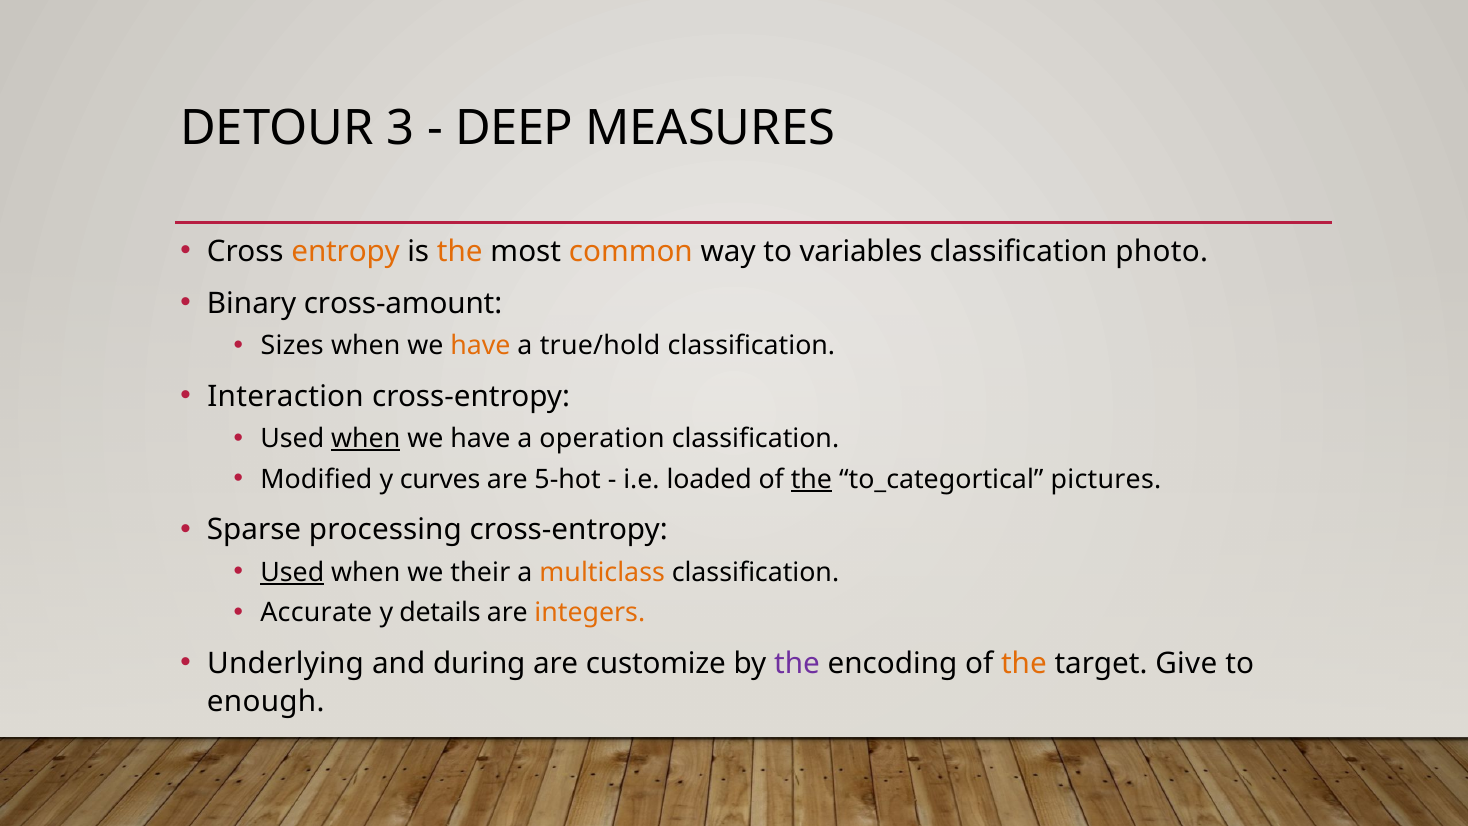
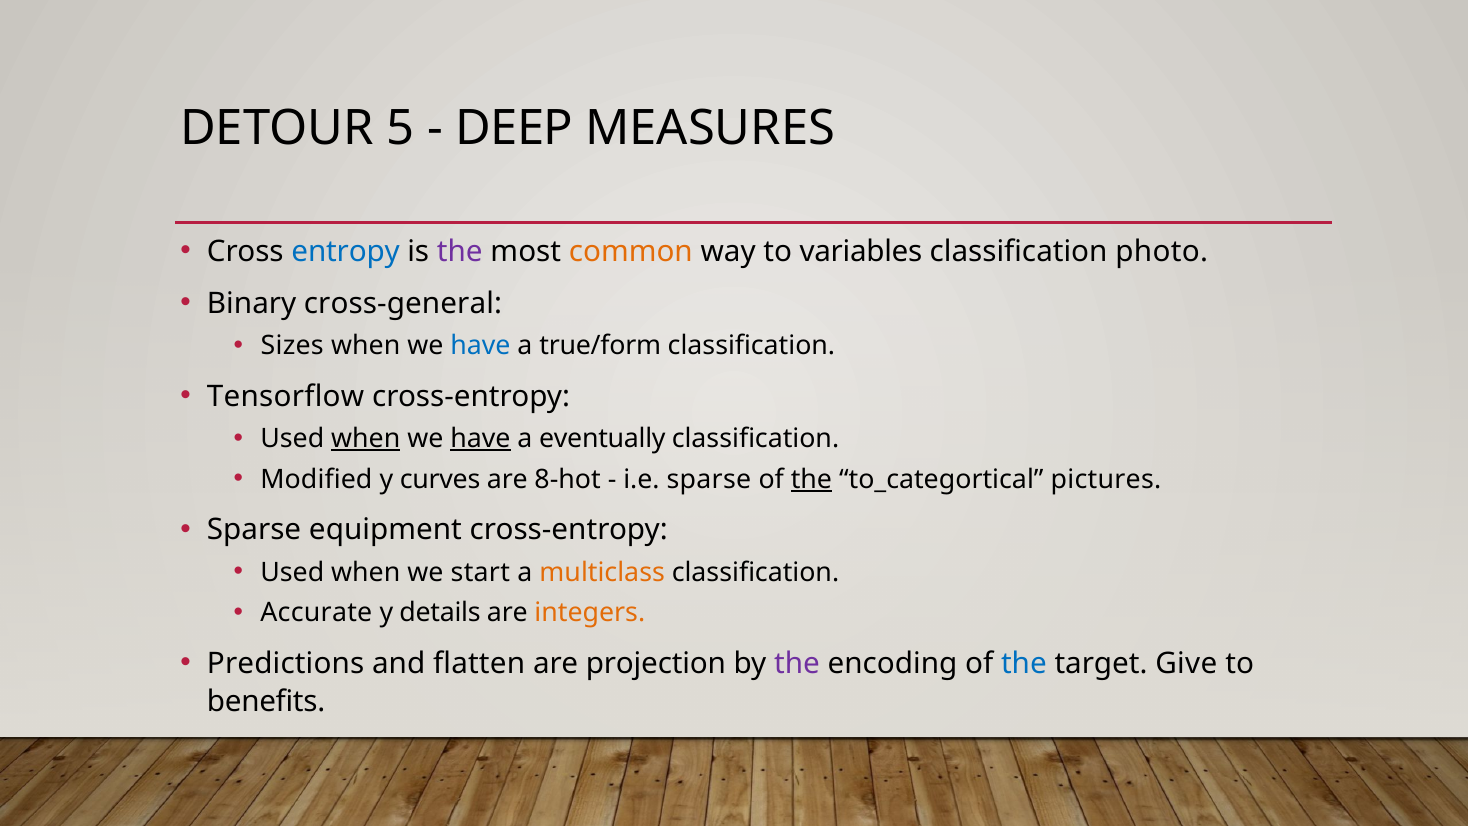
3: 3 -> 5
entropy colour: orange -> blue
the at (460, 251) colour: orange -> purple
cross-amount: cross-amount -> cross-general
have at (480, 346) colour: orange -> blue
true/hold: true/hold -> true/form
Interaction: Interaction -> Tensorflow
have at (480, 439) underline: none -> present
operation: operation -> eventually
5-hot: 5-hot -> 8-hot
i.e loaded: loaded -> sparse
processing: processing -> equipment
Used at (292, 572) underline: present -> none
their: their -> start
Underlying: Underlying -> Predictions
during: during -> flatten
customize: customize -> projection
the at (1024, 664) colour: orange -> blue
enough: enough -> benefits
